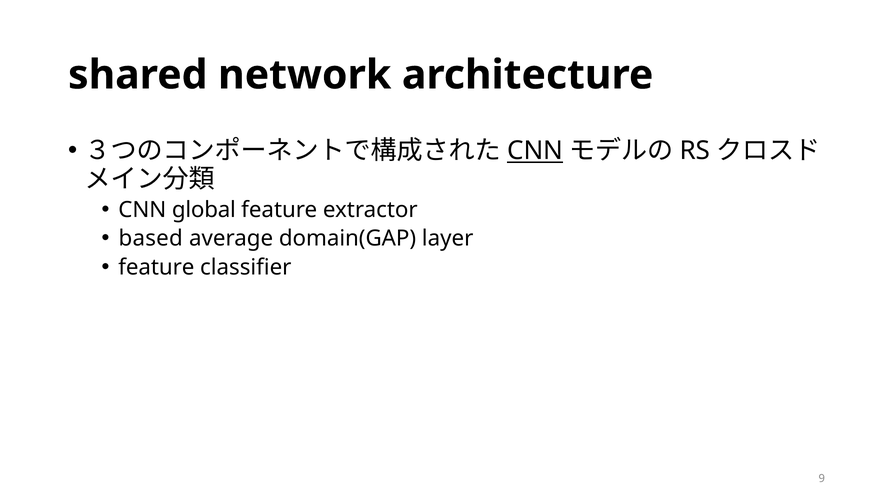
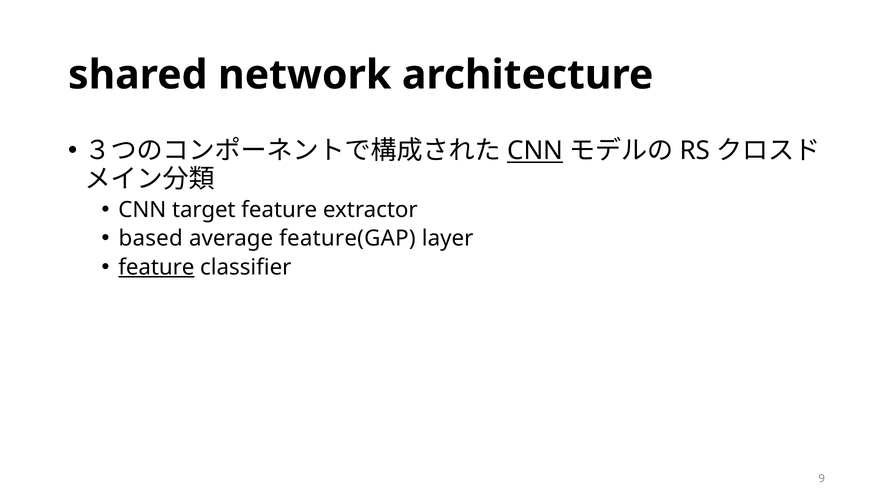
global: global -> target
domain(GAP: domain(GAP -> feature(GAP
feature at (156, 267) underline: none -> present
